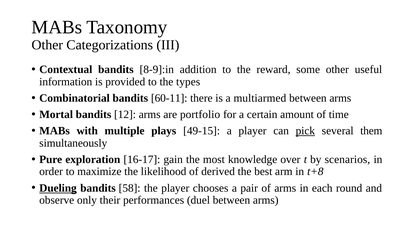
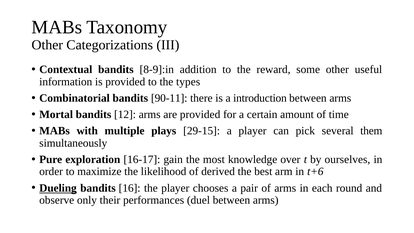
60-11: 60-11 -> 90-11
multiarmed: multiarmed -> introduction
are portfolio: portfolio -> provided
49-15: 49-15 -> 29-15
pick underline: present -> none
scenarios: scenarios -> ourselves
t+8: t+8 -> t+6
58: 58 -> 16
